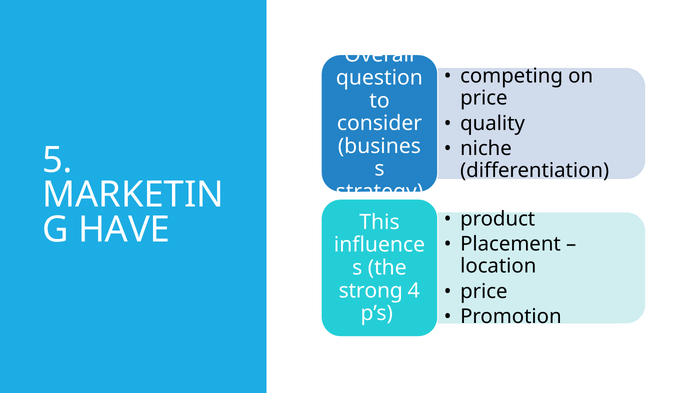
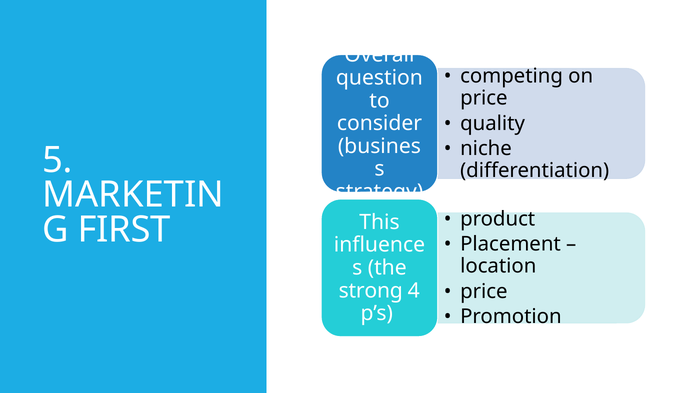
HAVE: HAVE -> FIRST
